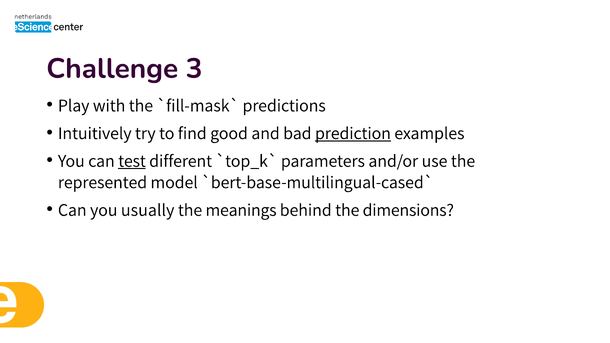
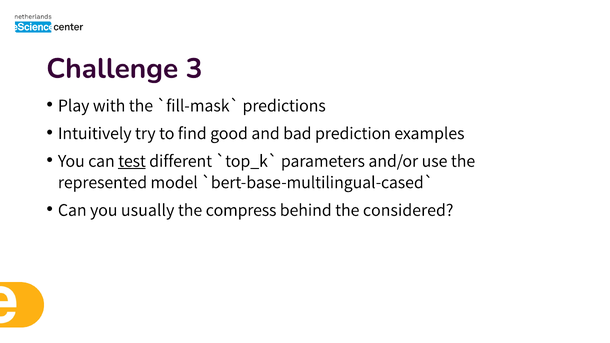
prediction underline: present -> none
meanings: meanings -> compress
dimensions: dimensions -> considered
